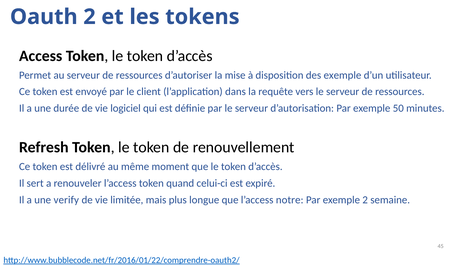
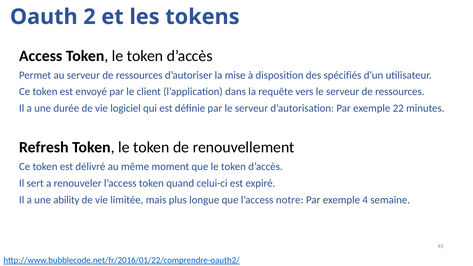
des exemple: exemple -> spécifiés
50: 50 -> 22
verify: verify -> ability
exemple 2: 2 -> 4
